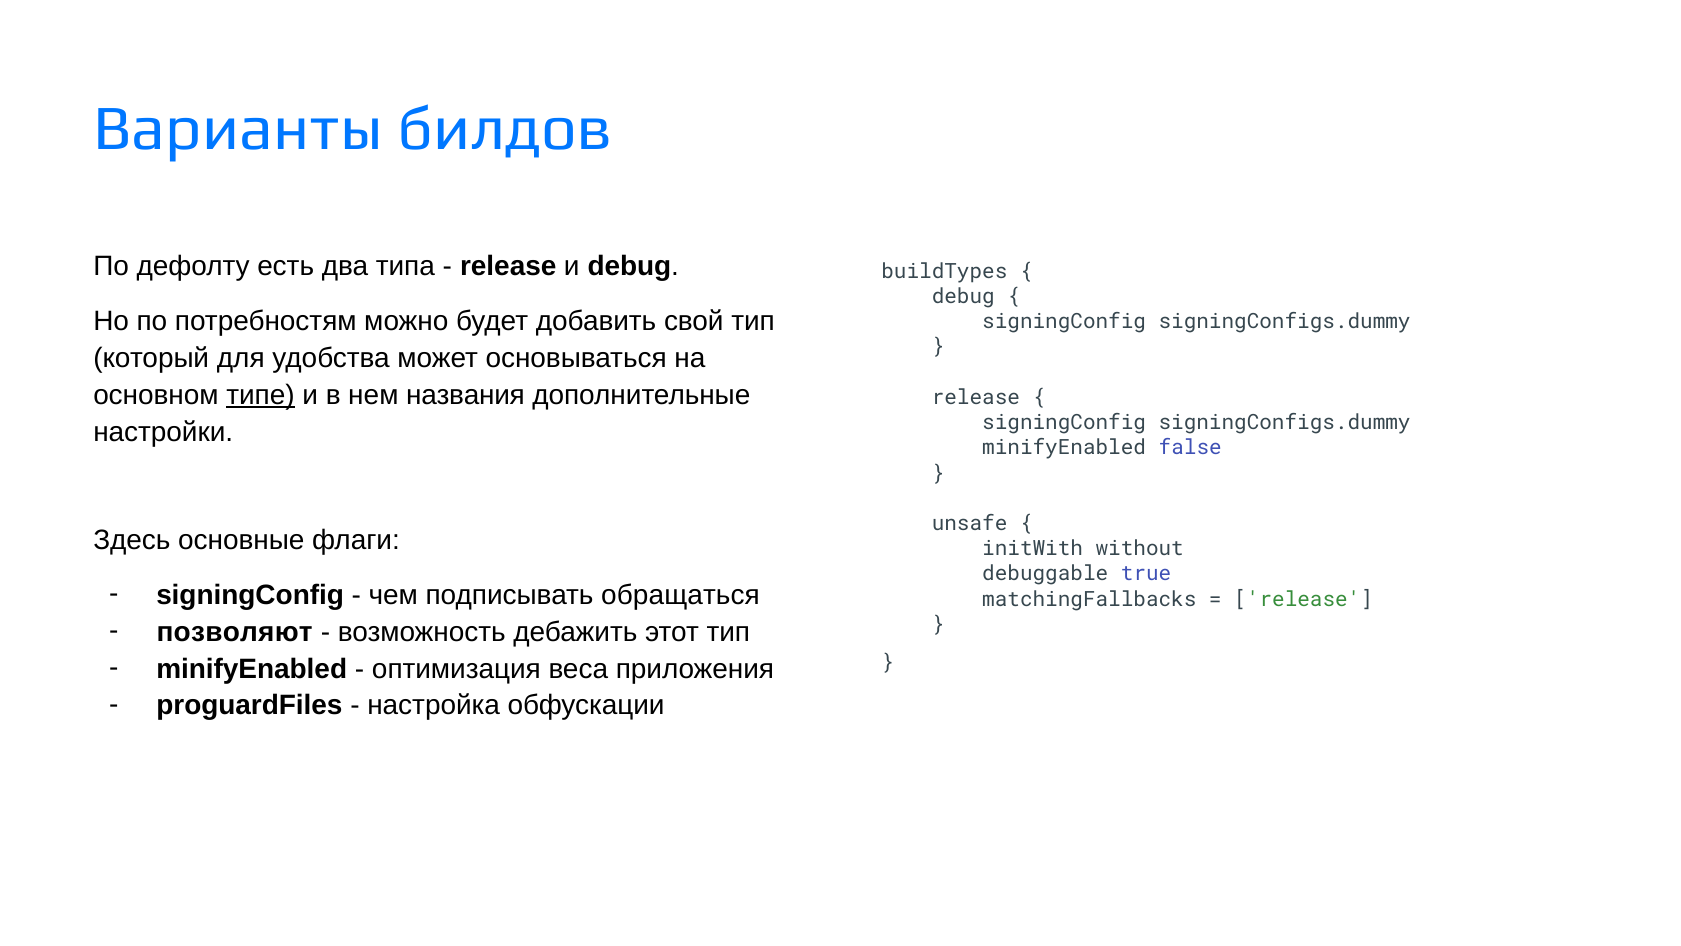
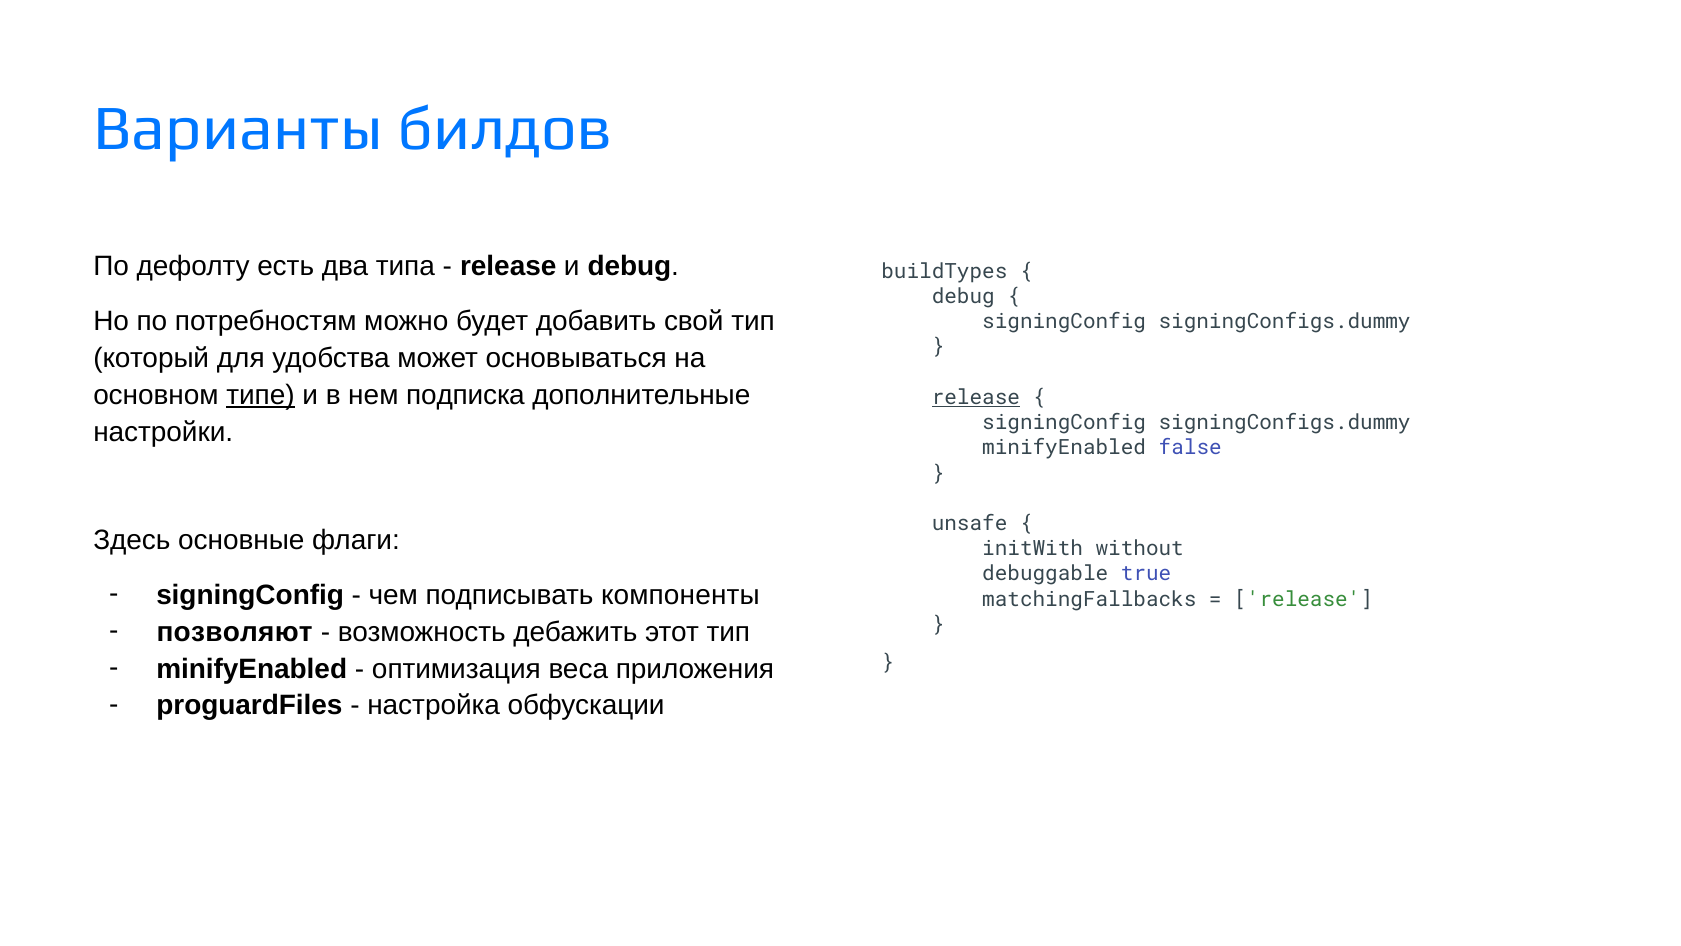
названия: названия -> подписка
release at (976, 397) underline: none -> present
обращаться: обращаться -> компоненты
